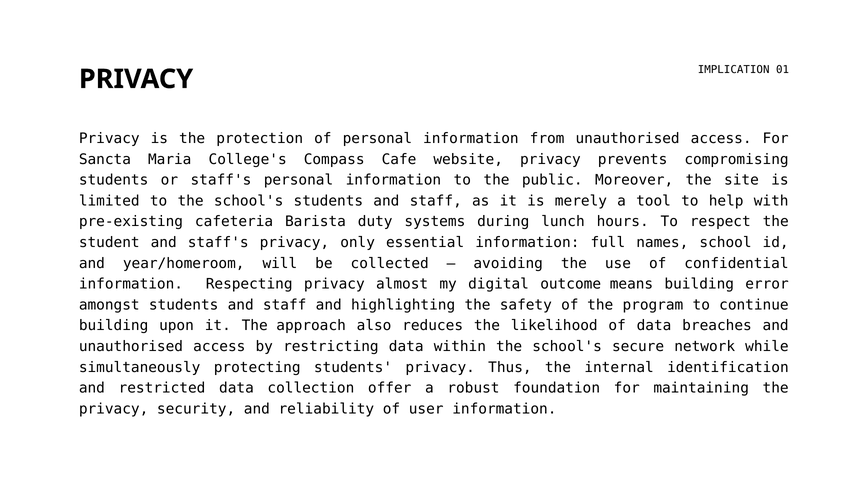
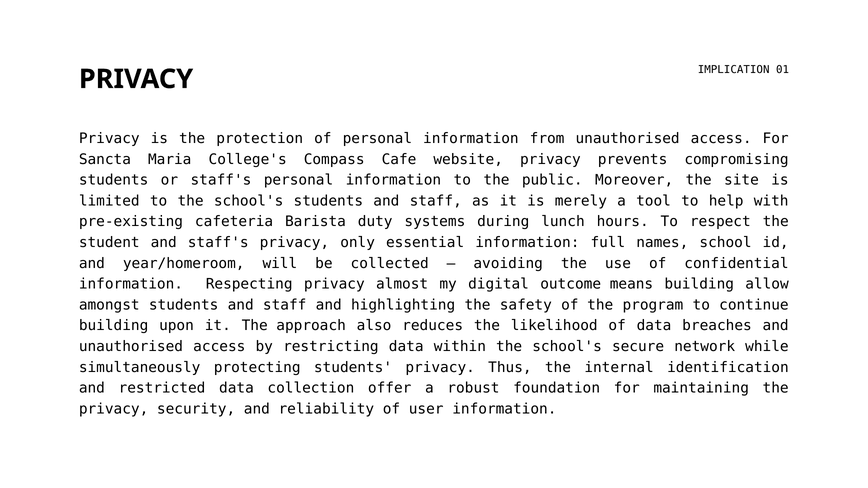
error: error -> allow
